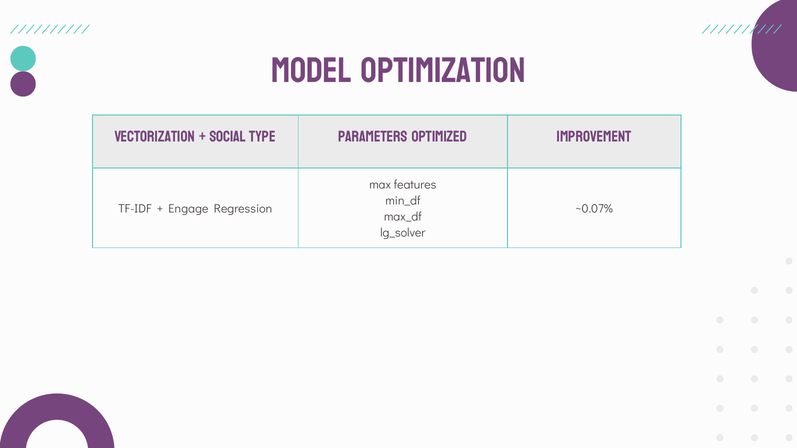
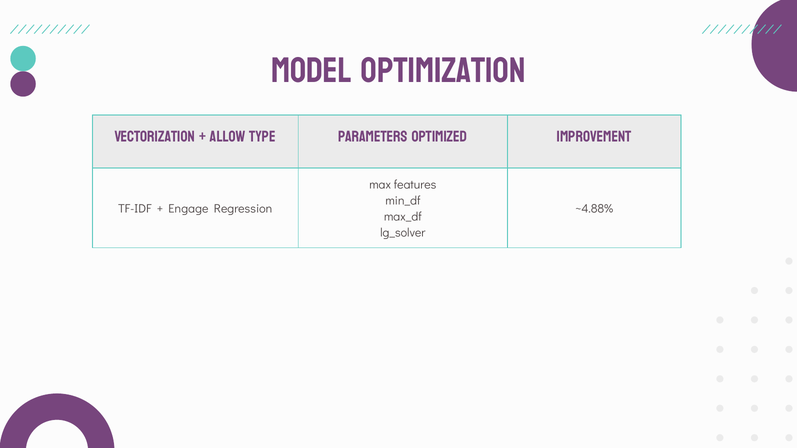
Social: Social -> Allow
~0.07%: ~0.07% -> ~4.88%
